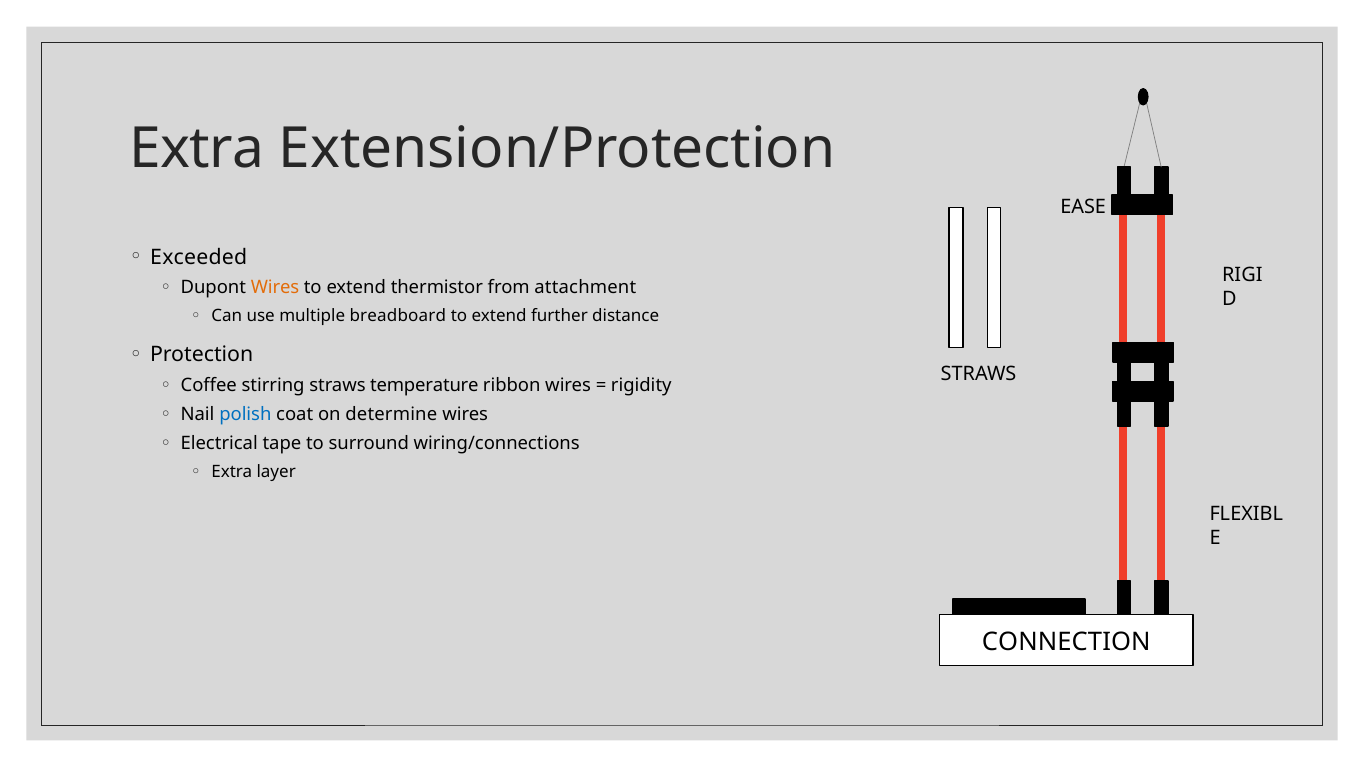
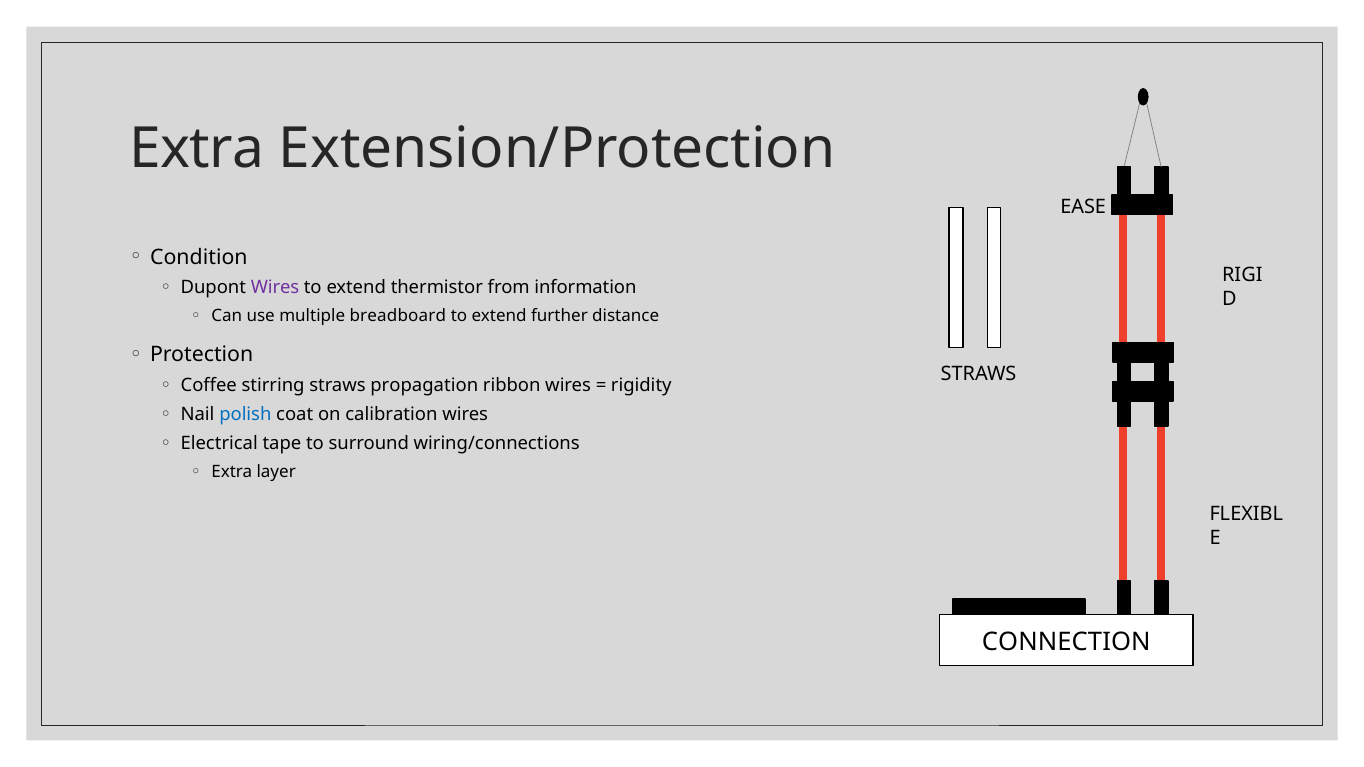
Exceeded: Exceeded -> Condition
Wires at (275, 288) colour: orange -> purple
attachment: attachment -> information
temperature: temperature -> propagation
determine: determine -> calibration
